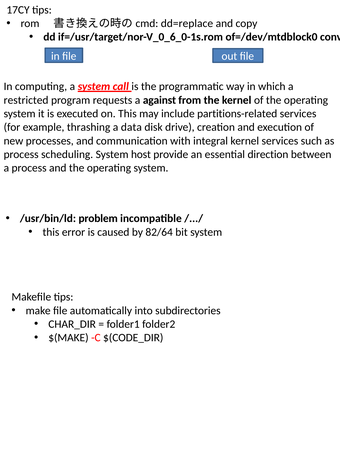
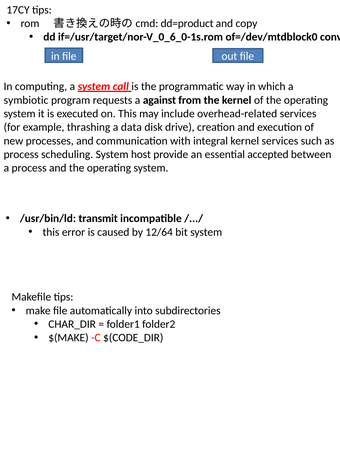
dd=replace: dd=replace -> dd=product
restricted: restricted -> symbiotic
partitions-related: partitions-related -> overhead-related
direction: direction -> accepted
problem: problem -> transmit
82/64: 82/64 -> 12/64
